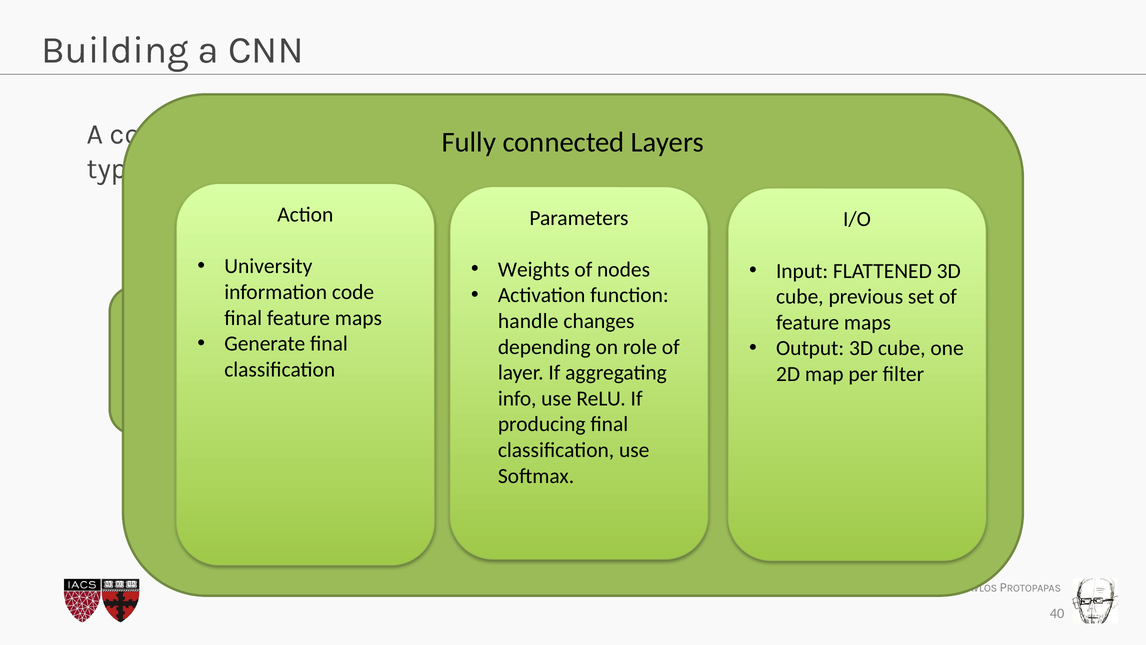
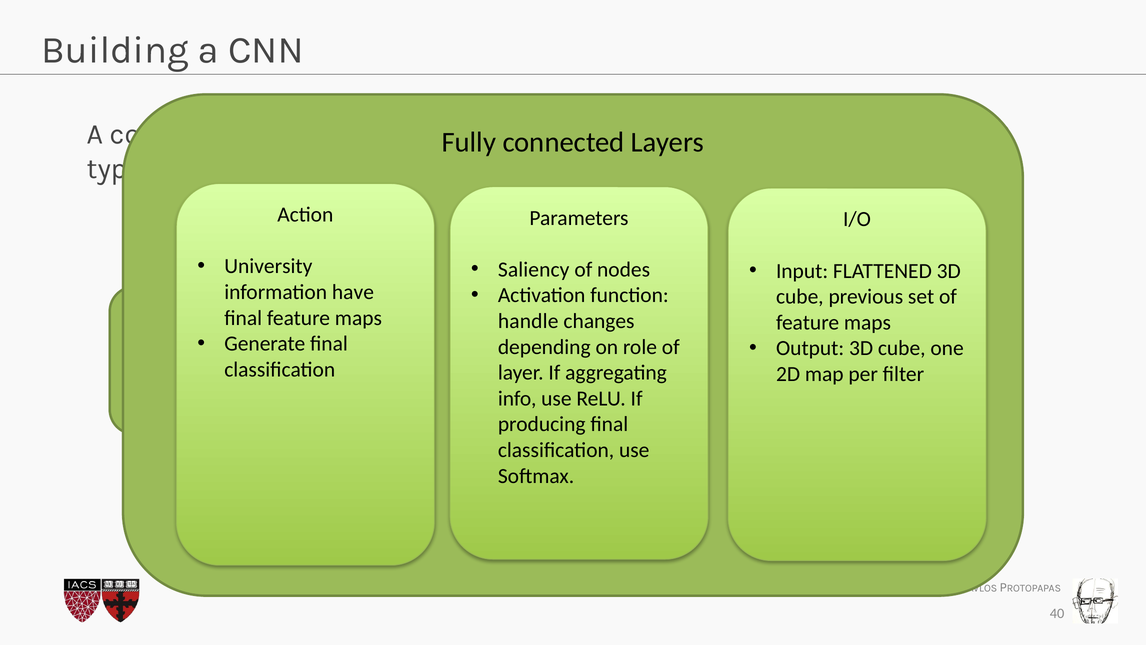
Weights: Weights -> Saliency
code: code -> have
